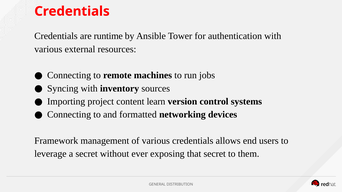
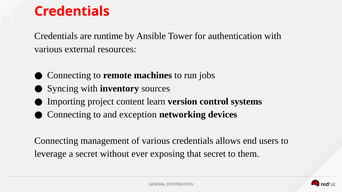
formatted: formatted -> exception
Framework at (56, 141): Framework -> Connecting
